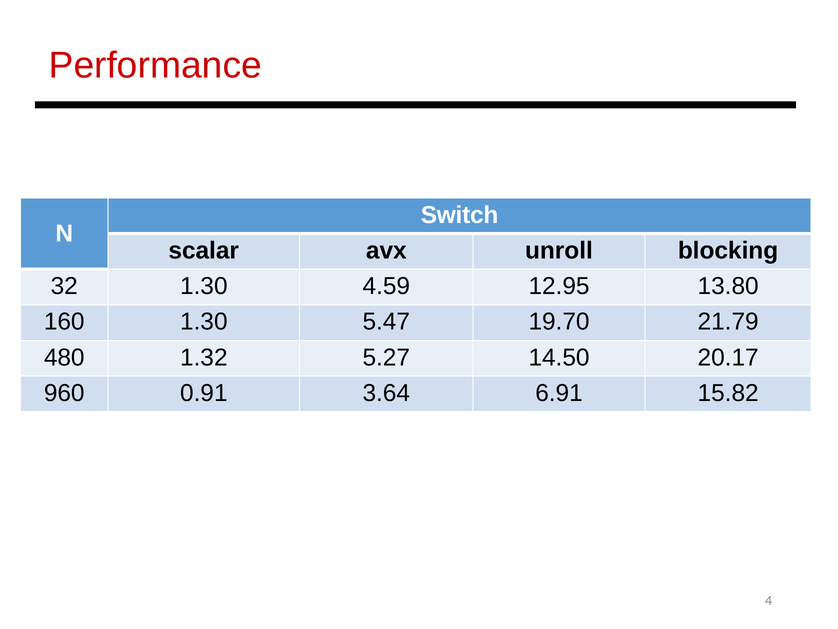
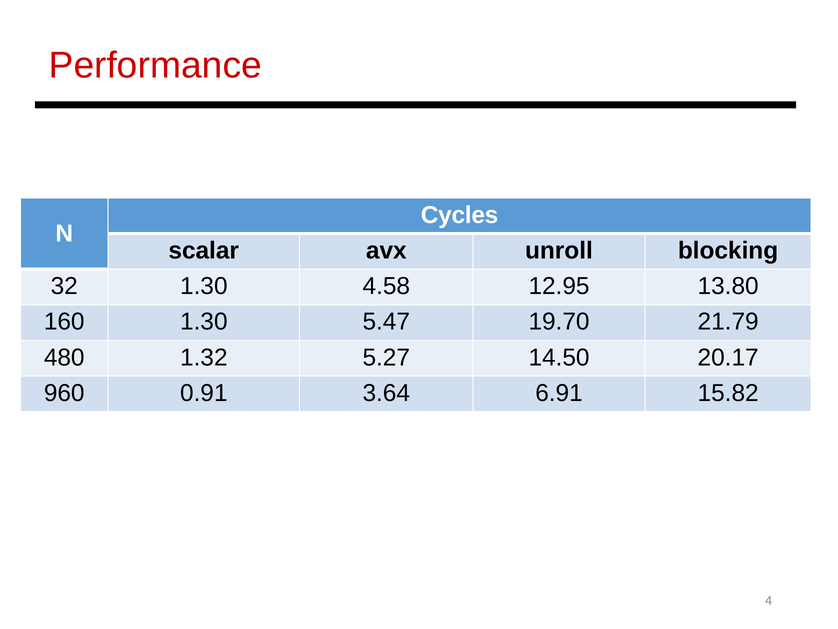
Switch: Switch -> Cycles
4.59: 4.59 -> 4.58
